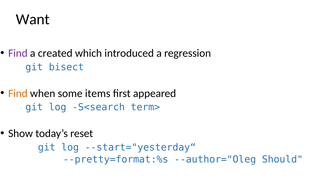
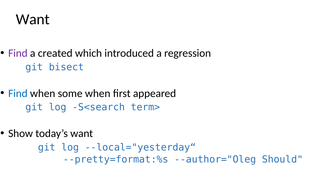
Find at (18, 93) colour: orange -> blue
some items: items -> when
today’s reset: reset -> want
--start="yesterday“: --start="yesterday“ -> --local="yesterday“
